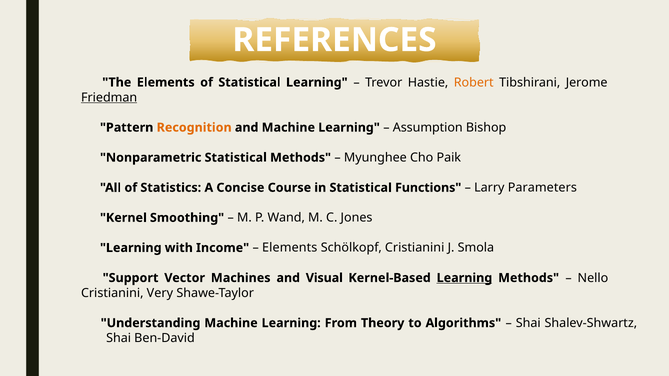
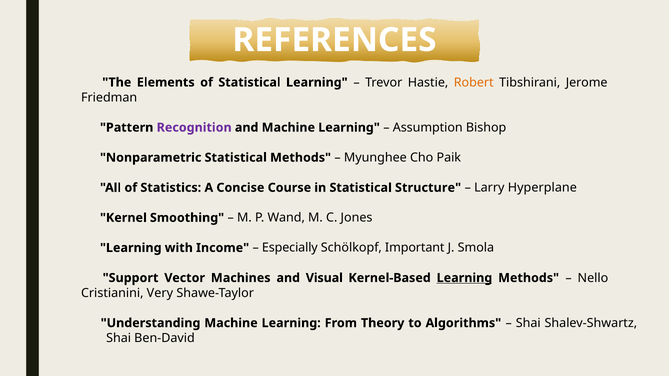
Friedman underline: present -> none
Recognition colour: orange -> purple
Functions: Functions -> Structure
Parameters: Parameters -> Hyperplane
Elements at (290, 248): Elements -> Especially
Schölkopf Cristianini: Cristianini -> Important
